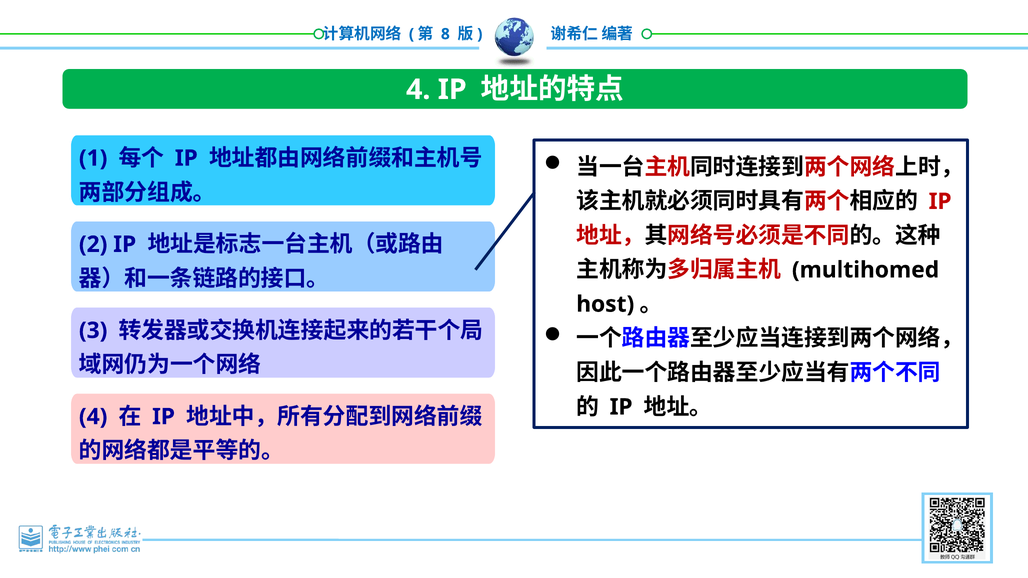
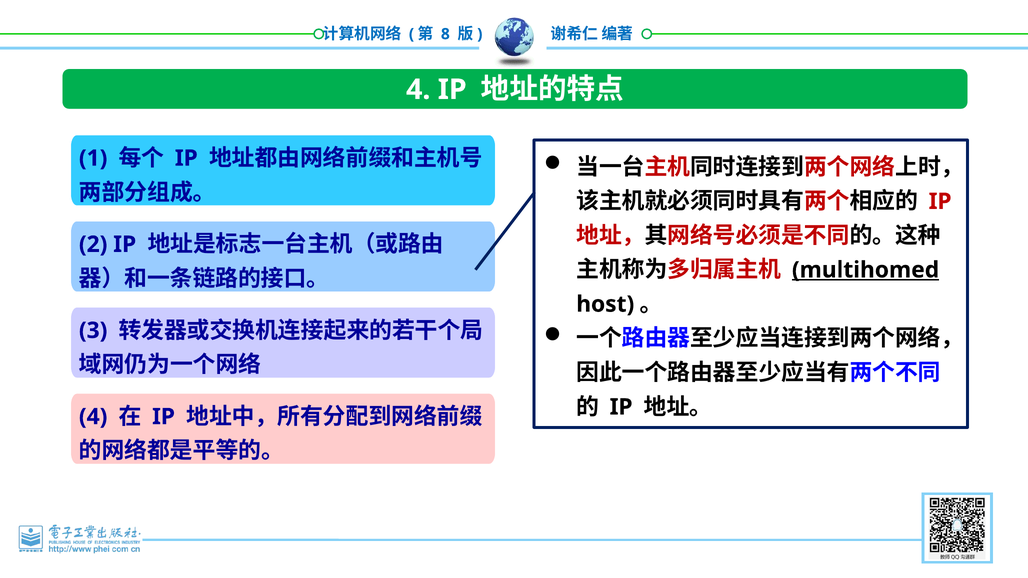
multihomed underline: none -> present
